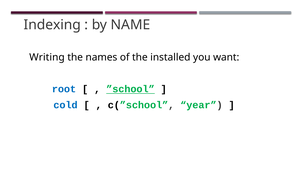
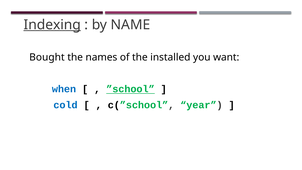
Indexing underline: none -> present
Writing: Writing -> Bought
root: root -> when
